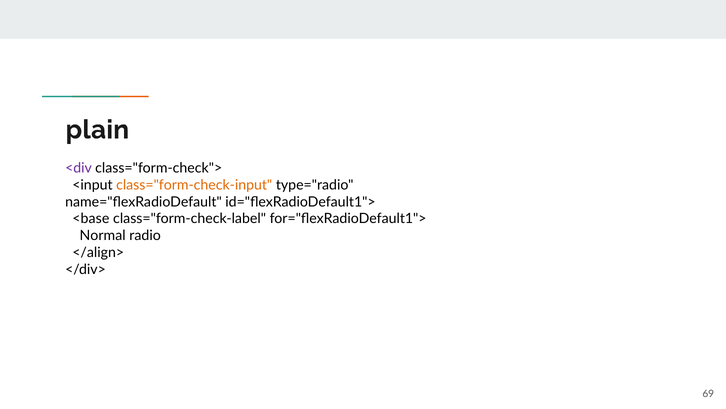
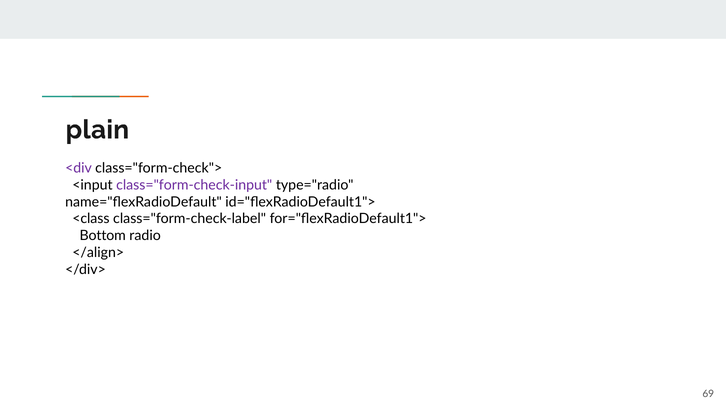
class="form-check-input colour: orange -> purple
<base: <base -> <class
Normal: Normal -> Bottom
